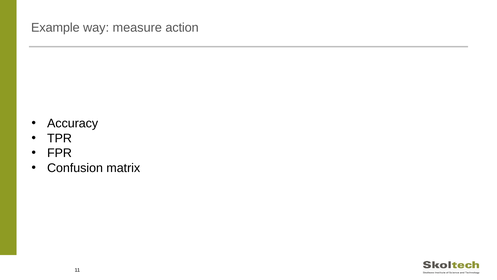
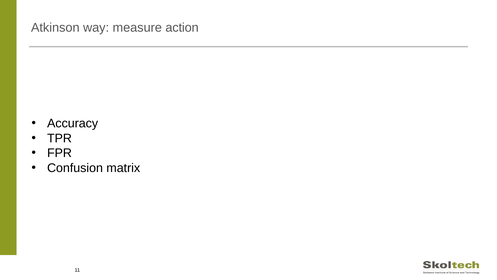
Example: Example -> Atkinson
